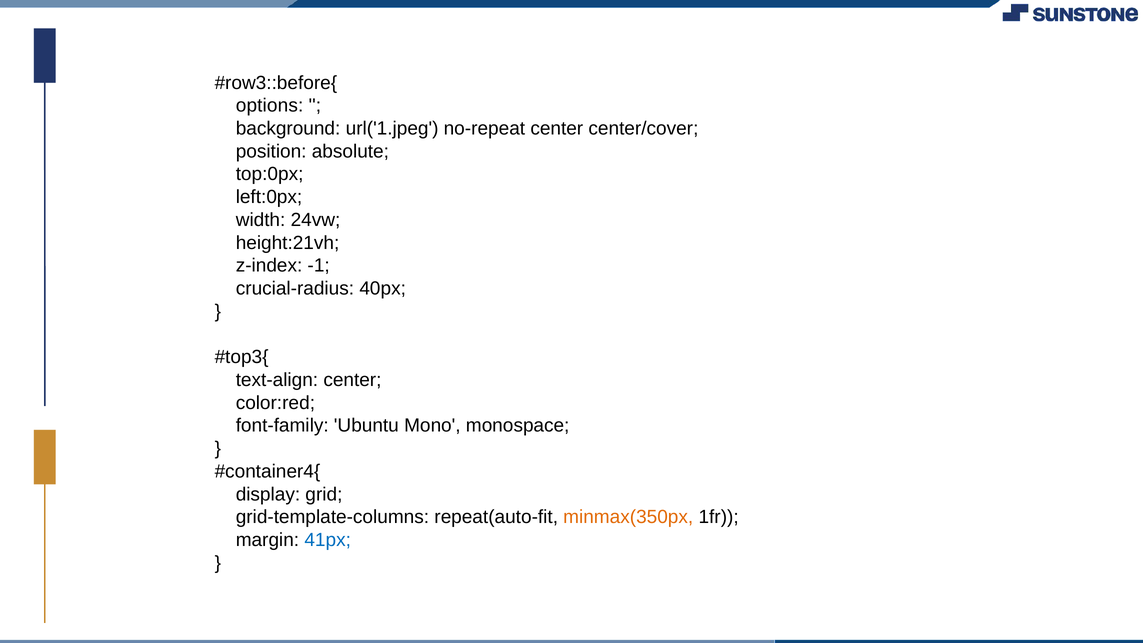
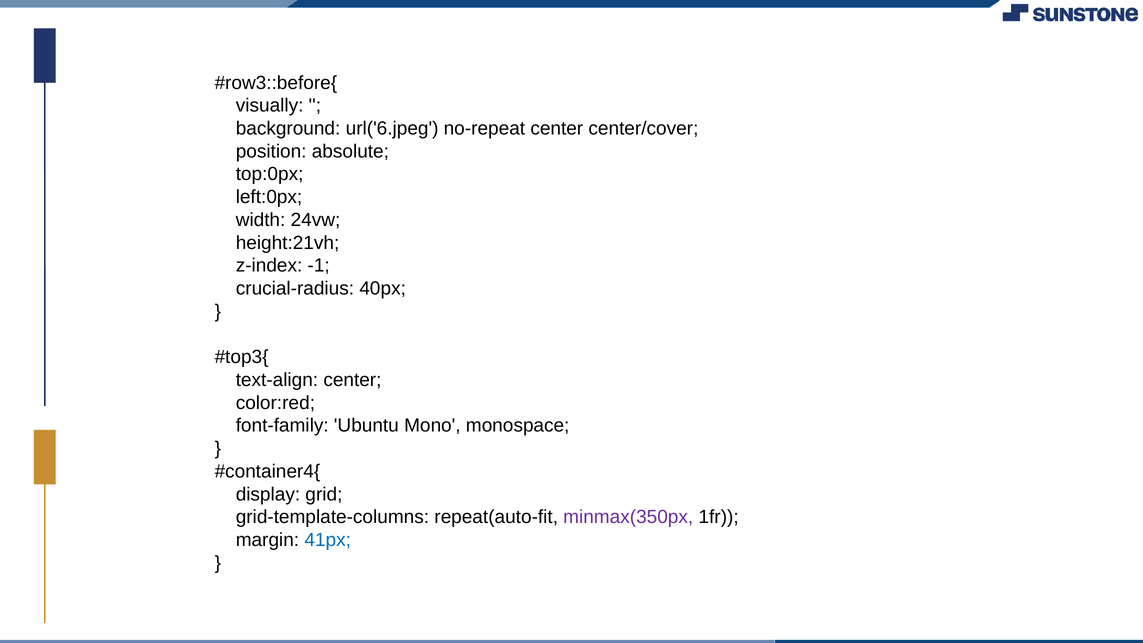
options: options -> visually
url('1.jpeg: url('1.jpeg -> url('6.jpeg
minmax(350px colour: orange -> purple
